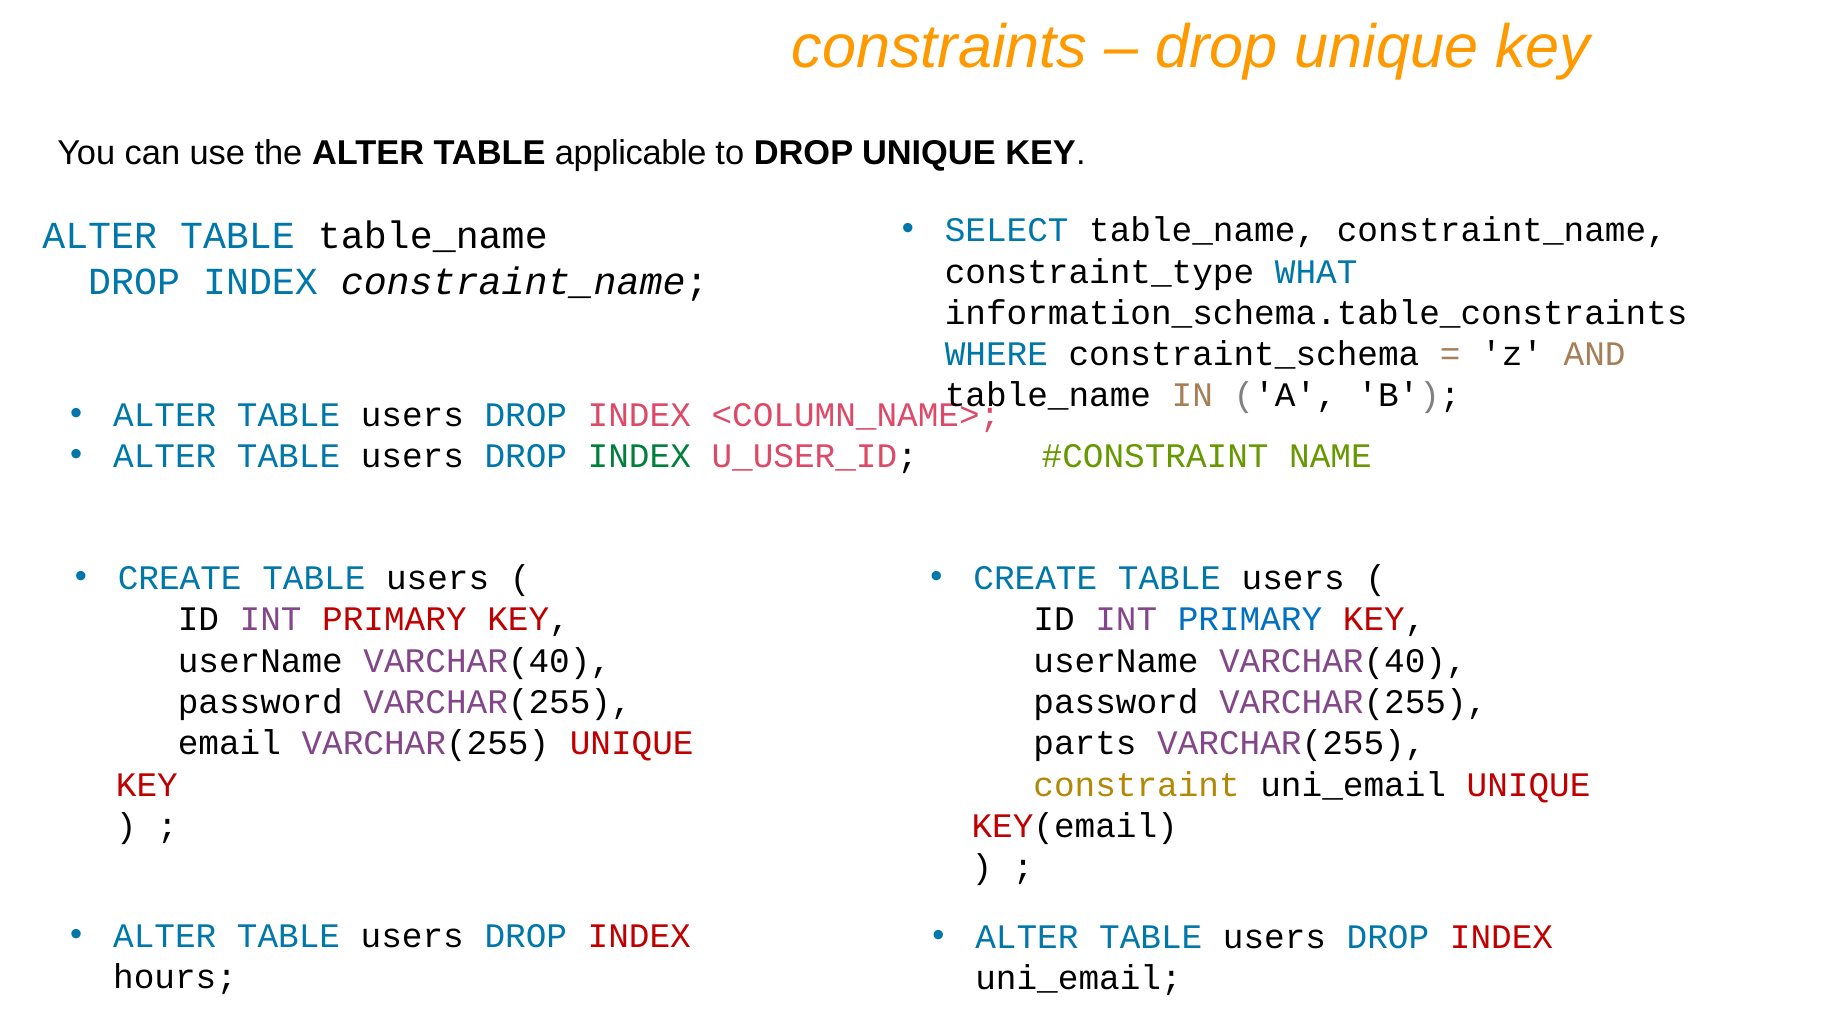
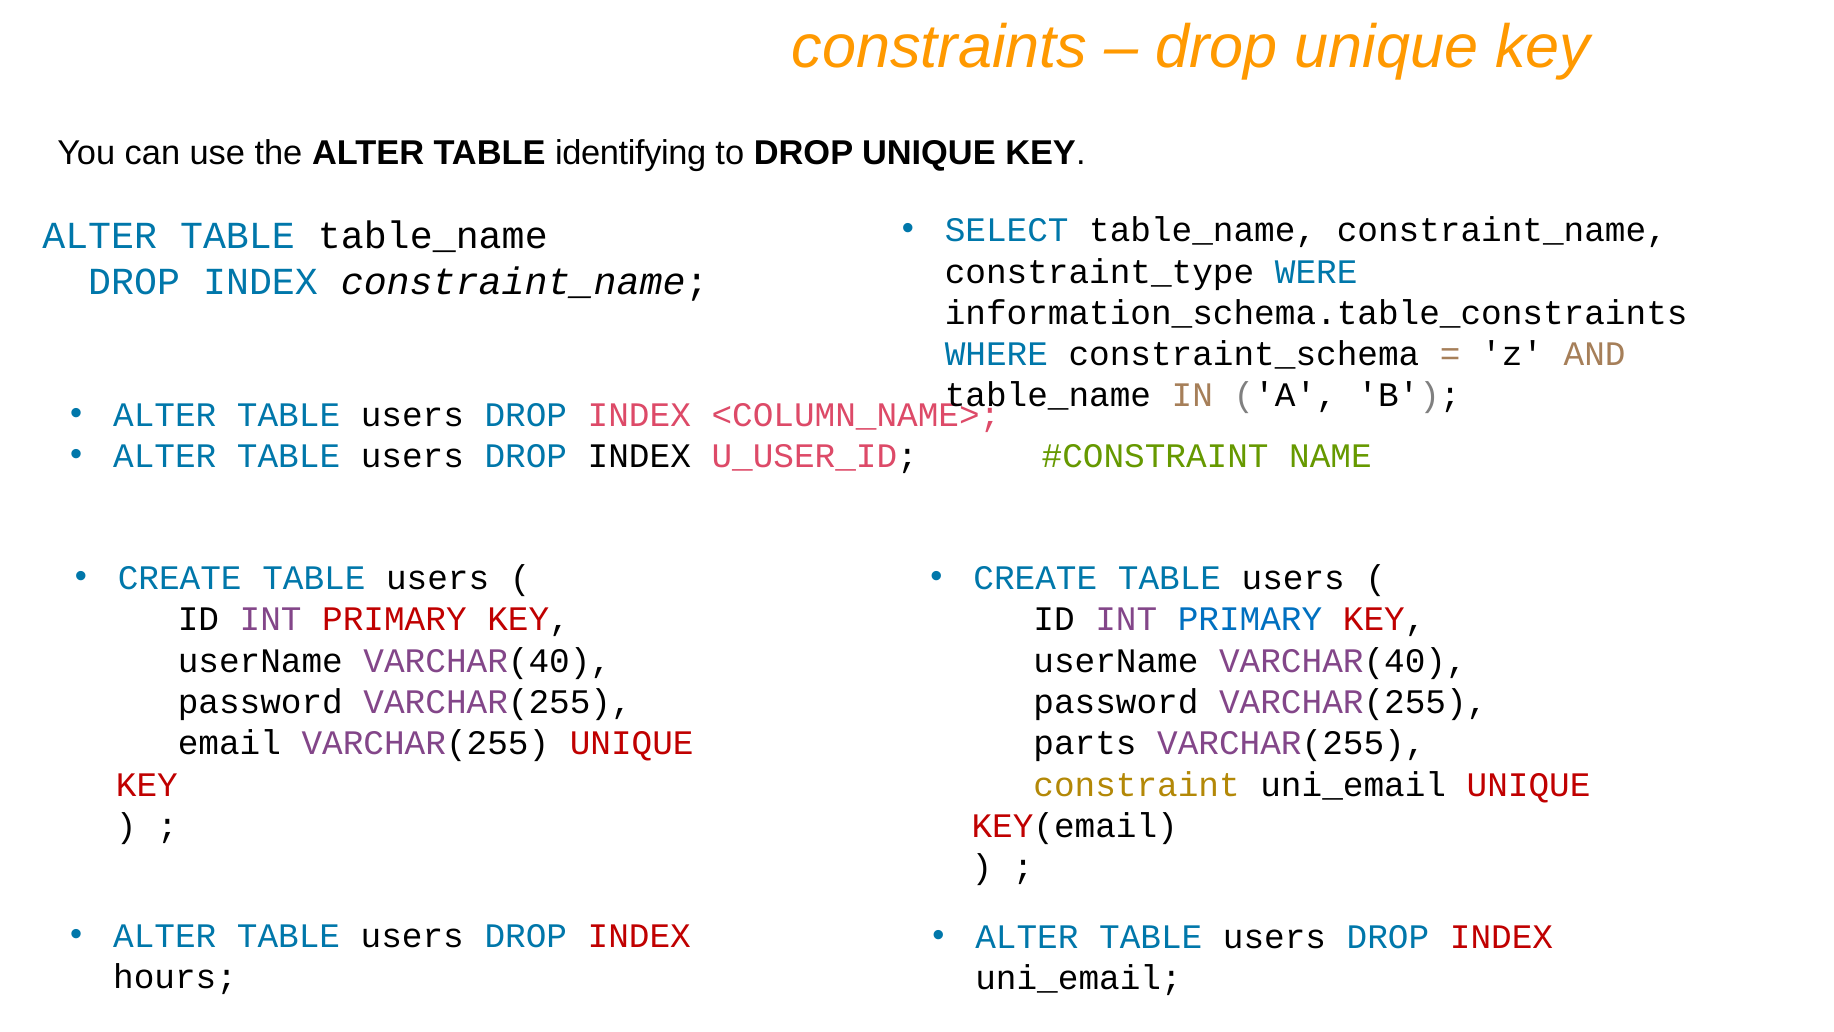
applicable: applicable -> identifying
WHAT: WHAT -> WERE
INDEX at (639, 456) colour: green -> black
